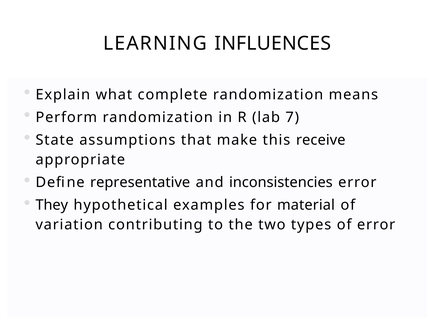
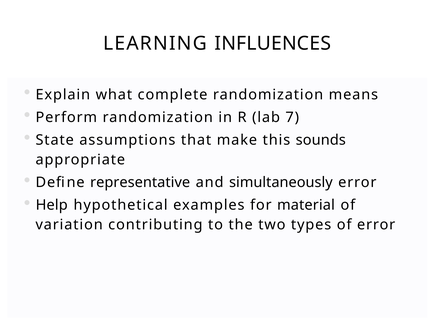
receive: receive -> sounds
inconsistencies: inconsistencies -> simultaneously
They: They -> Help
